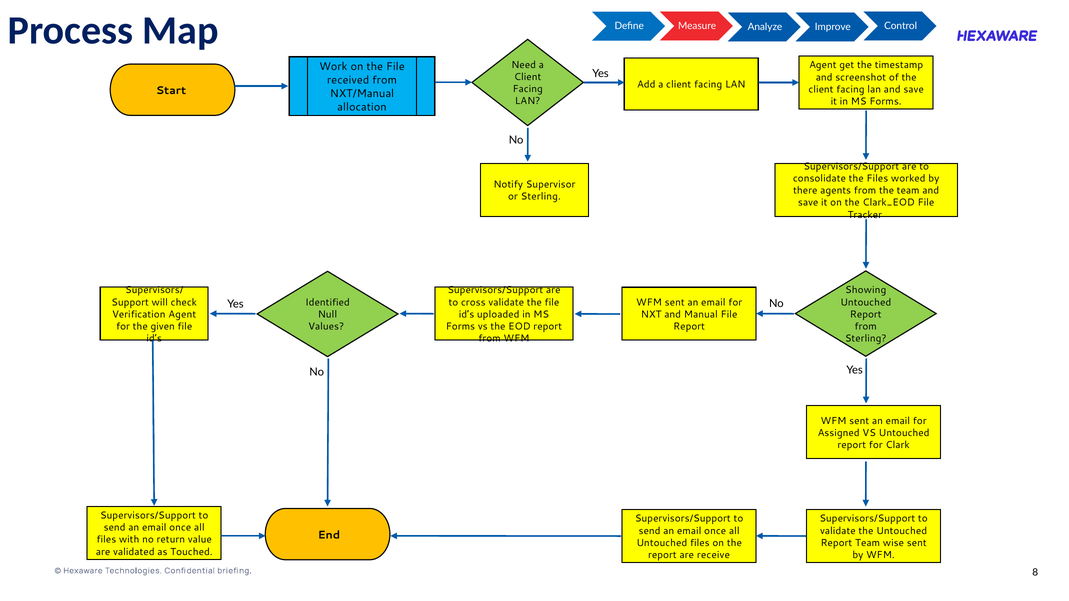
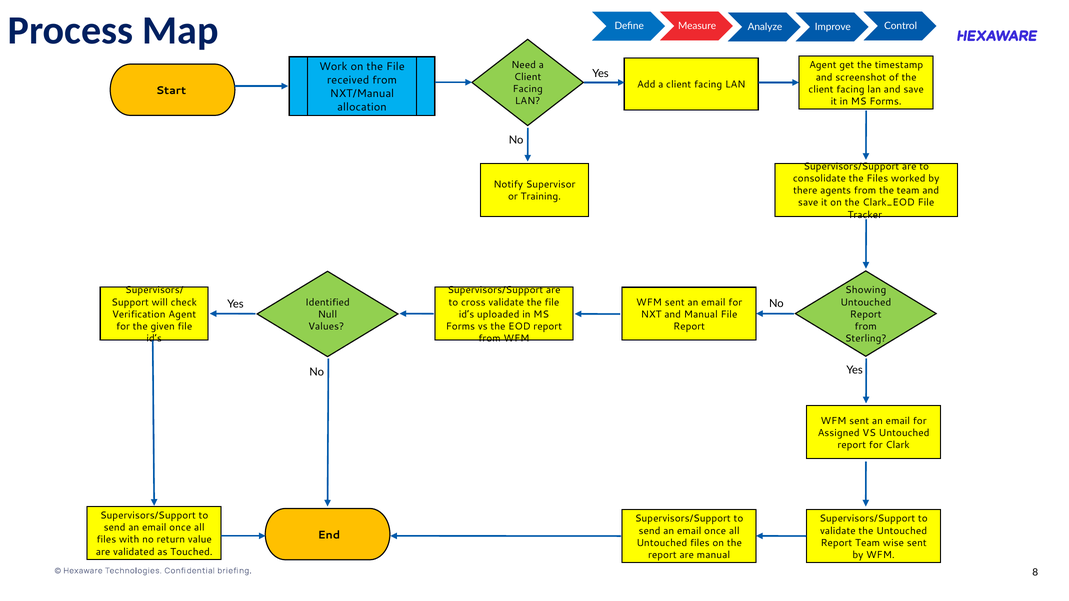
or Sterling: Sterling -> Training
are receive: receive -> manual
